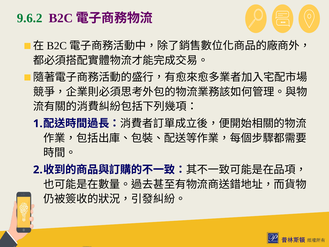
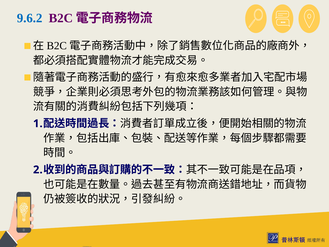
9.6.2 colour: green -> blue
